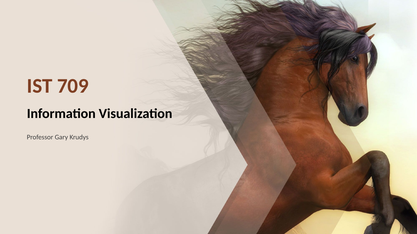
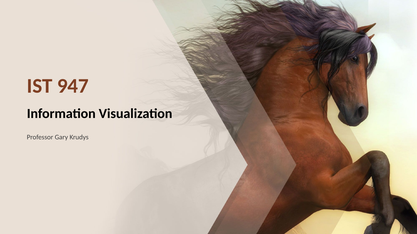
709: 709 -> 947
